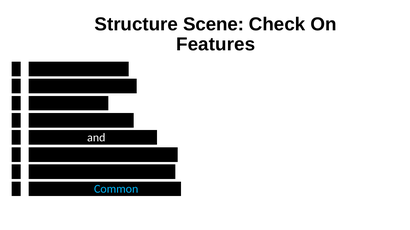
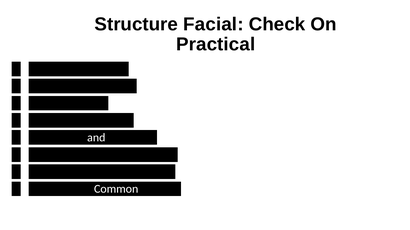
Structure Scene: Scene -> Facial
Features: Features -> Practical
Common colour: light blue -> white
